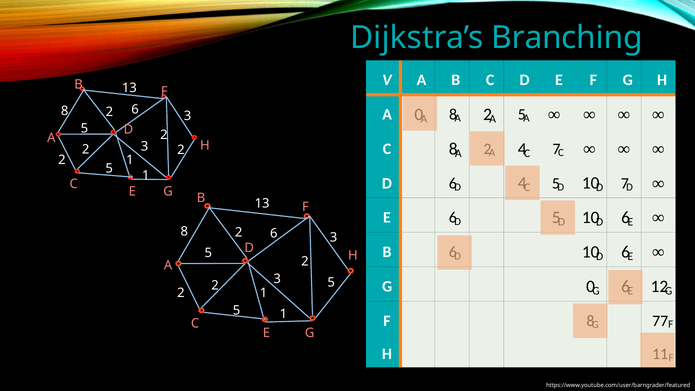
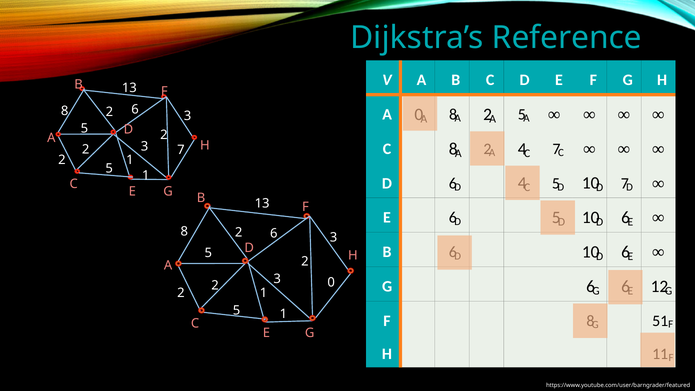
Branching: Branching -> Reference
3 2: 2 -> 7
3 5: 5 -> 0
0 at (591, 286): 0 -> 6
77: 77 -> 51
